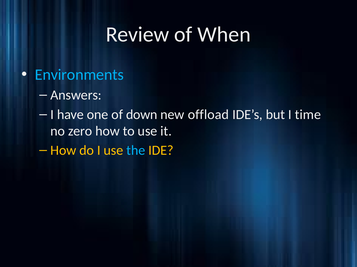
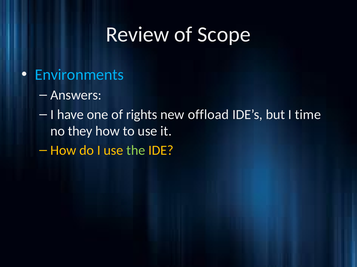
When: When -> Scope
down: down -> rights
zero: zero -> they
the colour: light blue -> light green
